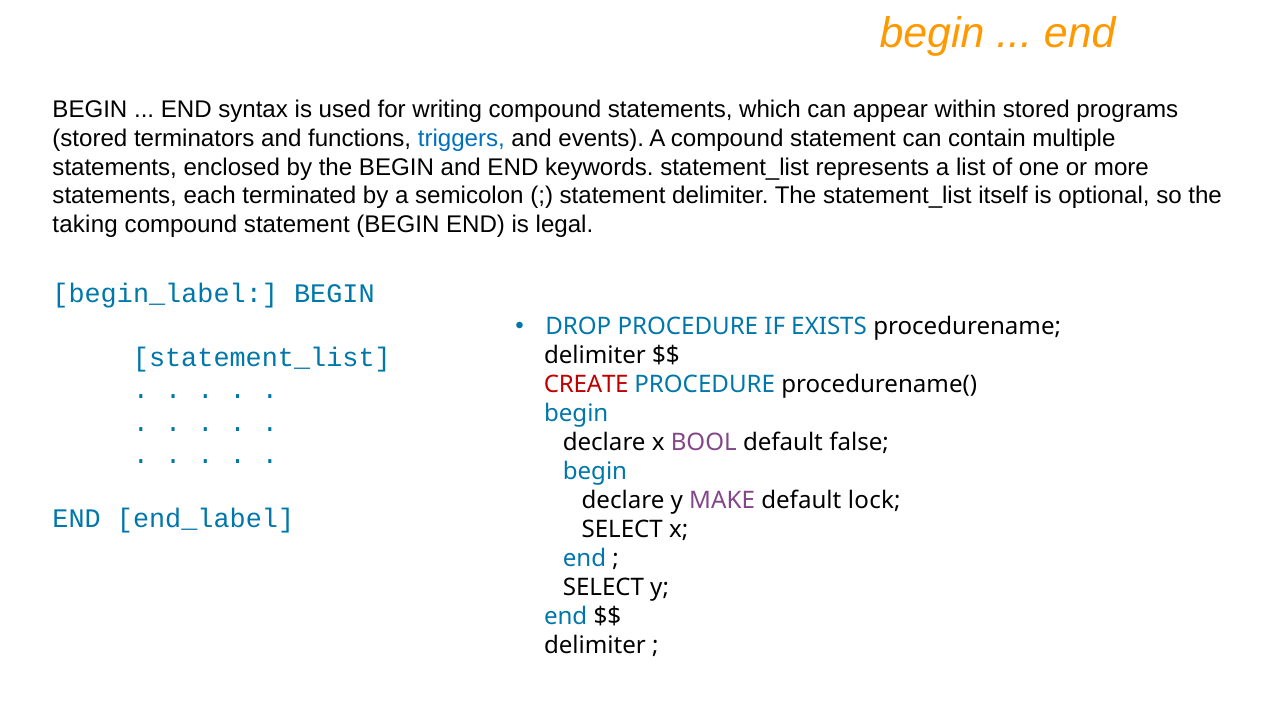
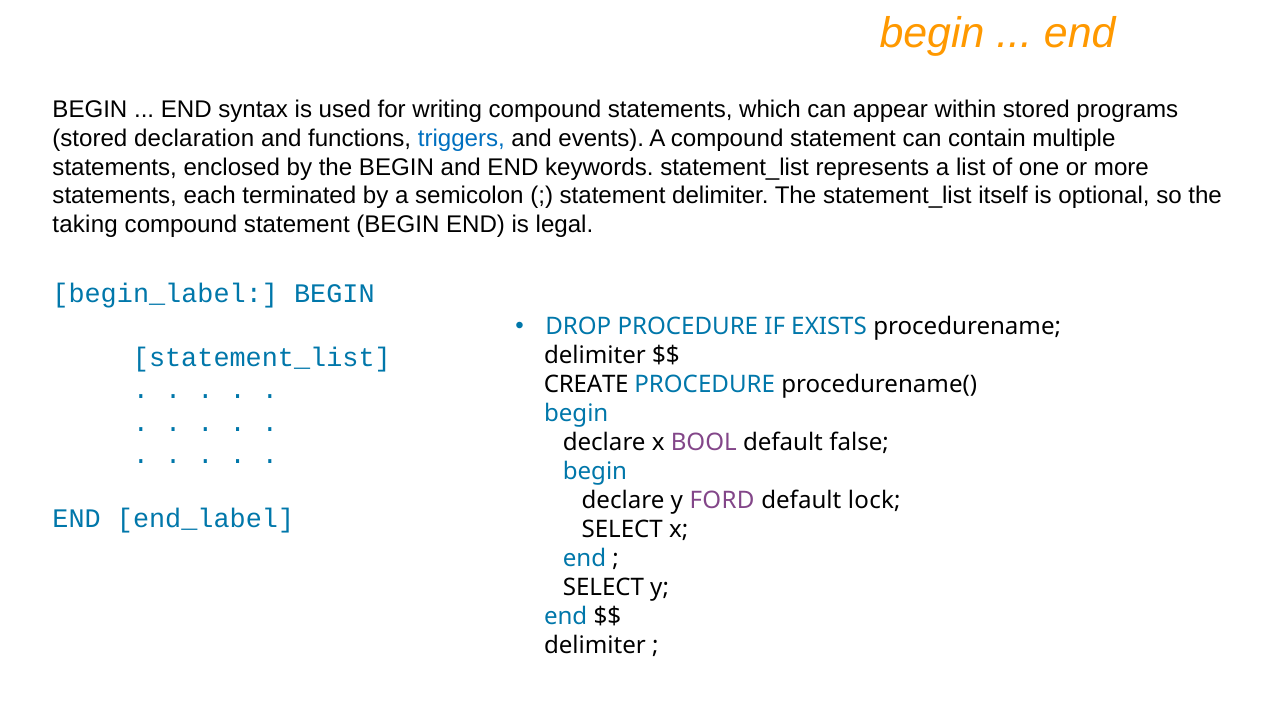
terminators: terminators -> declaration
CREATE colour: red -> black
MAKE: MAKE -> FORD
